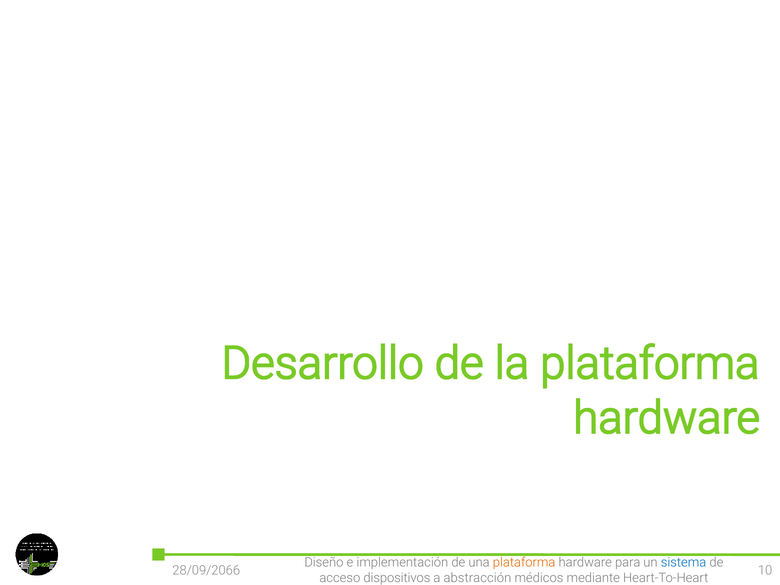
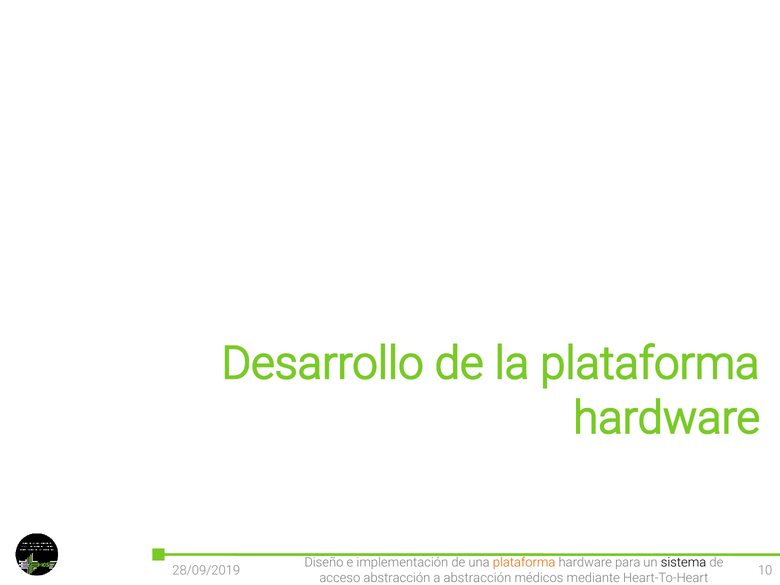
sistema colour: blue -> black
28/09/2066: 28/09/2066 -> 28/09/2019
acceso dispositivos: dispositivos -> abstracción
